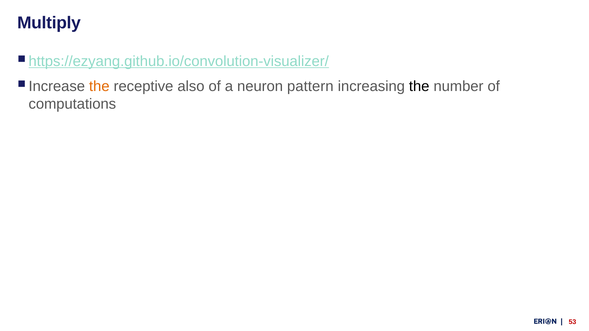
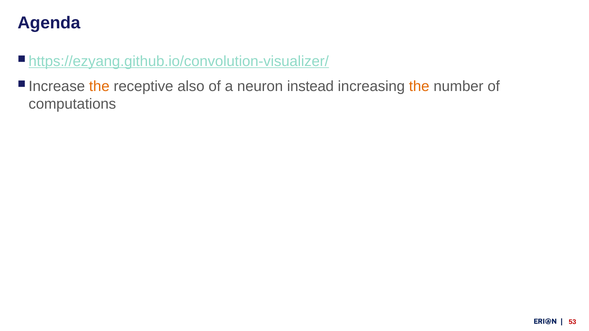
Multiply: Multiply -> Agenda
pattern: pattern -> instead
the at (419, 86) colour: black -> orange
